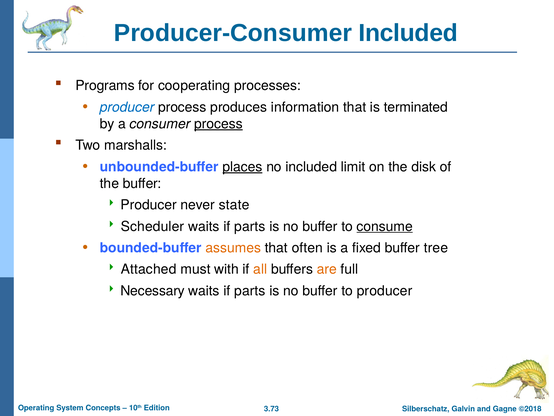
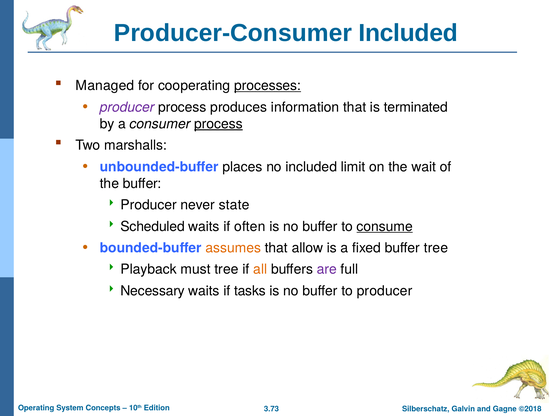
Programs: Programs -> Managed
processes underline: none -> present
producer at (127, 107) colour: blue -> purple
places underline: present -> none
disk: disk -> wait
Scheduler: Scheduler -> Scheduled
parts at (250, 226): parts -> often
often: often -> allow
Attached: Attached -> Playback
must with: with -> tree
are colour: orange -> purple
parts at (250, 291): parts -> tasks
